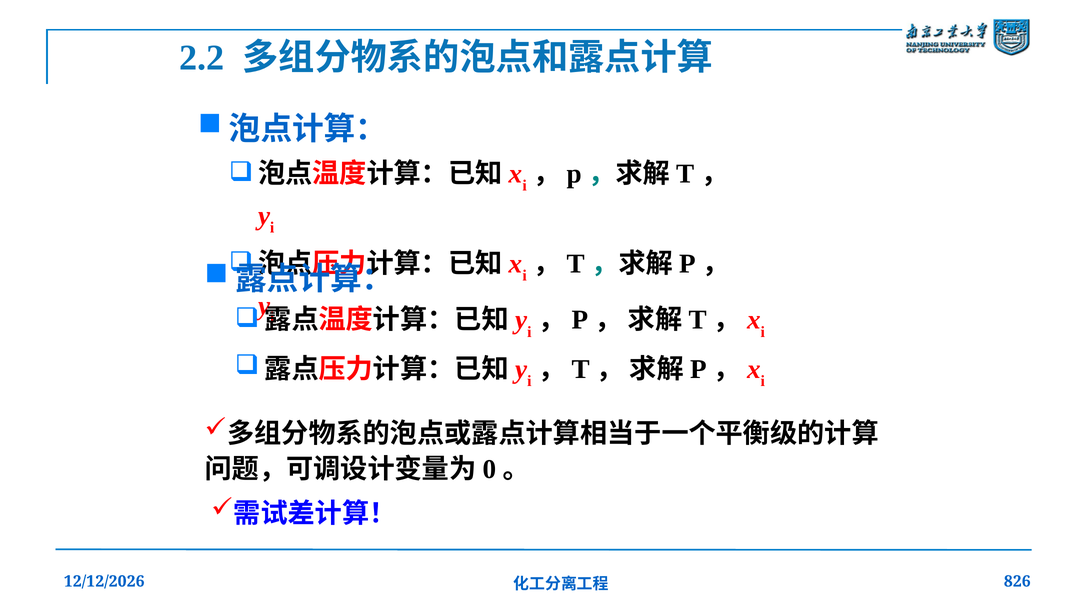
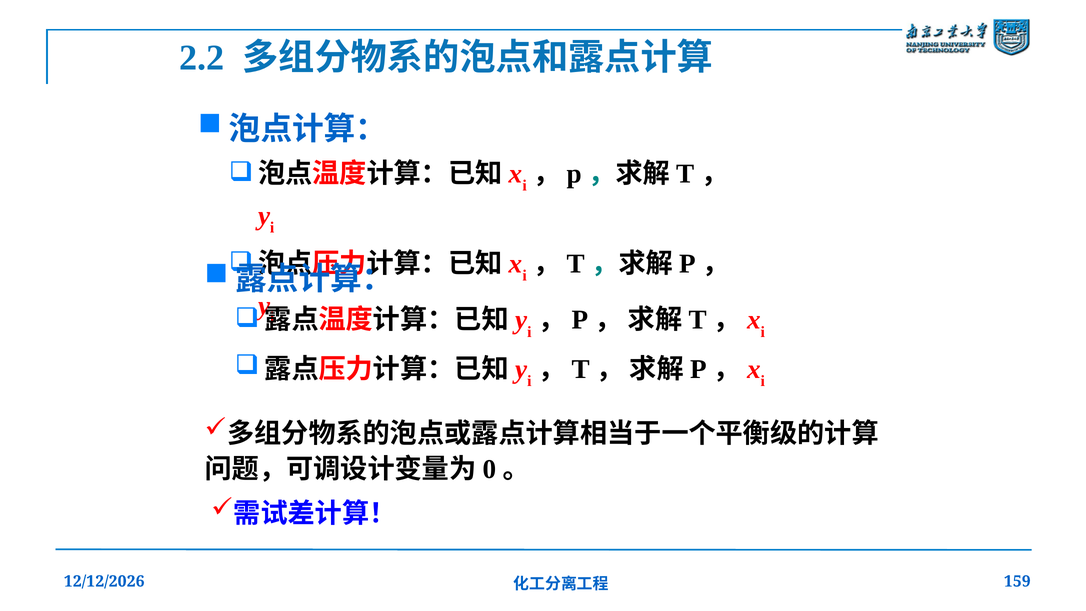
826: 826 -> 159
